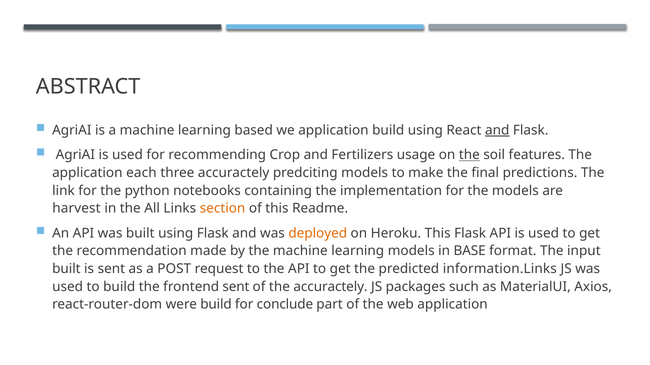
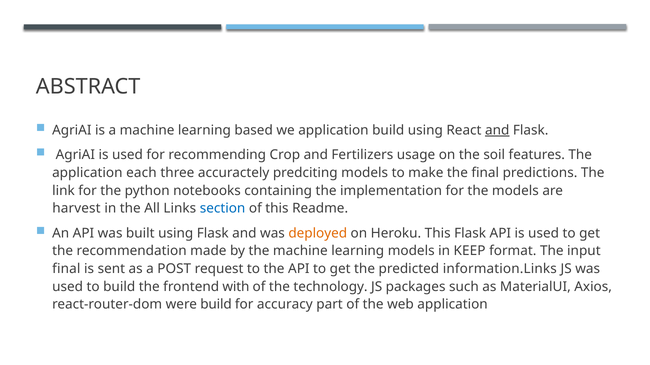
the at (469, 155) underline: present -> none
section colour: orange -> blue
BASE: BASE -> KEEP
built at (66, 269): built -> final
frontend sent: sent -> with
the accuractely: accuractely -> technology
conclude: conclude -> accuracy
